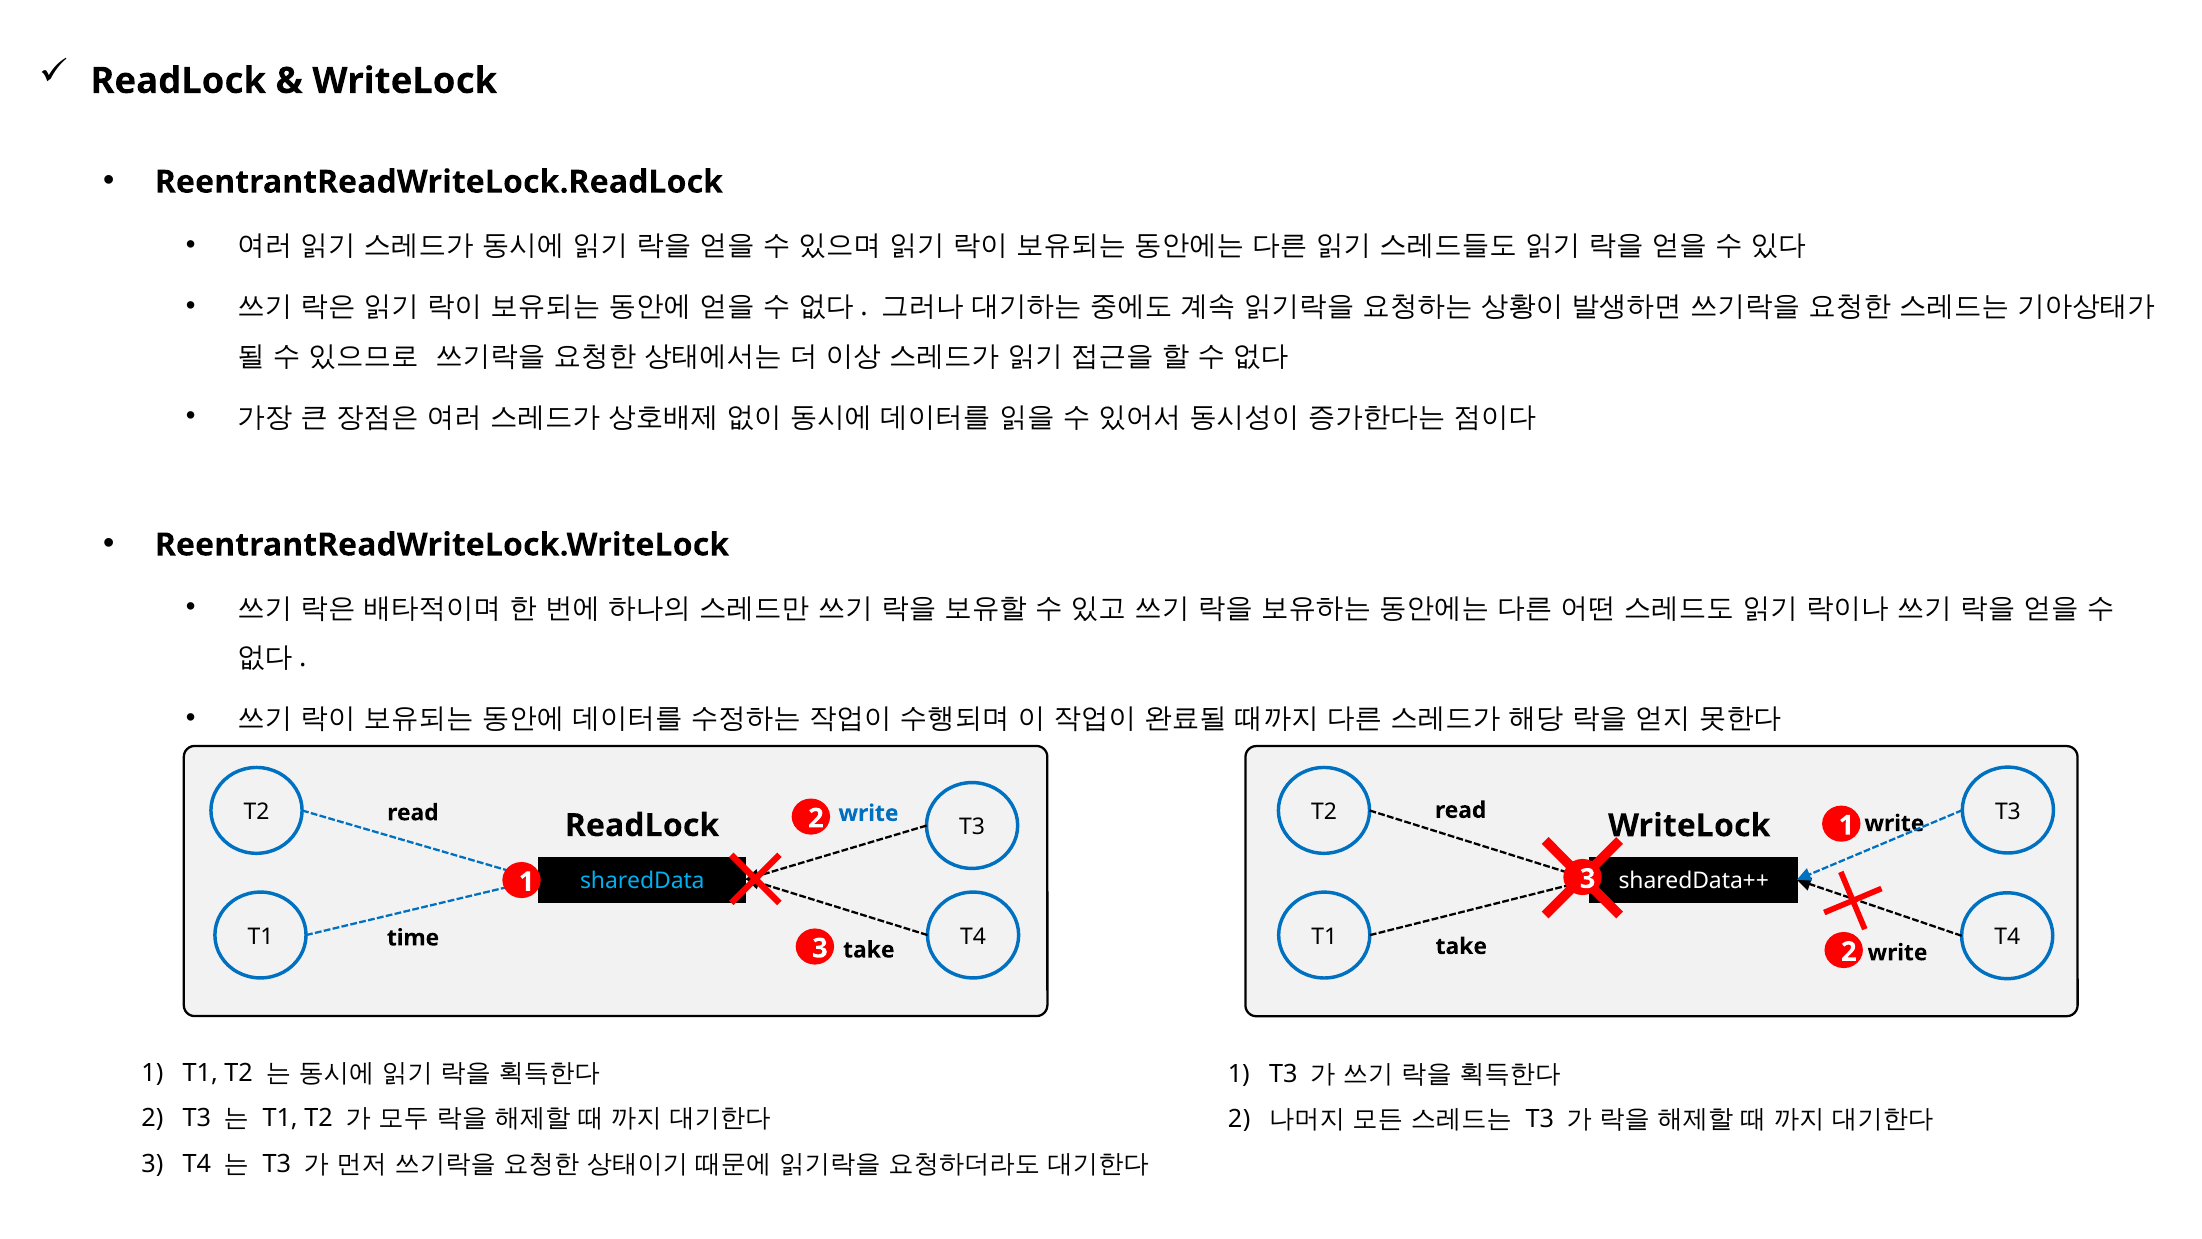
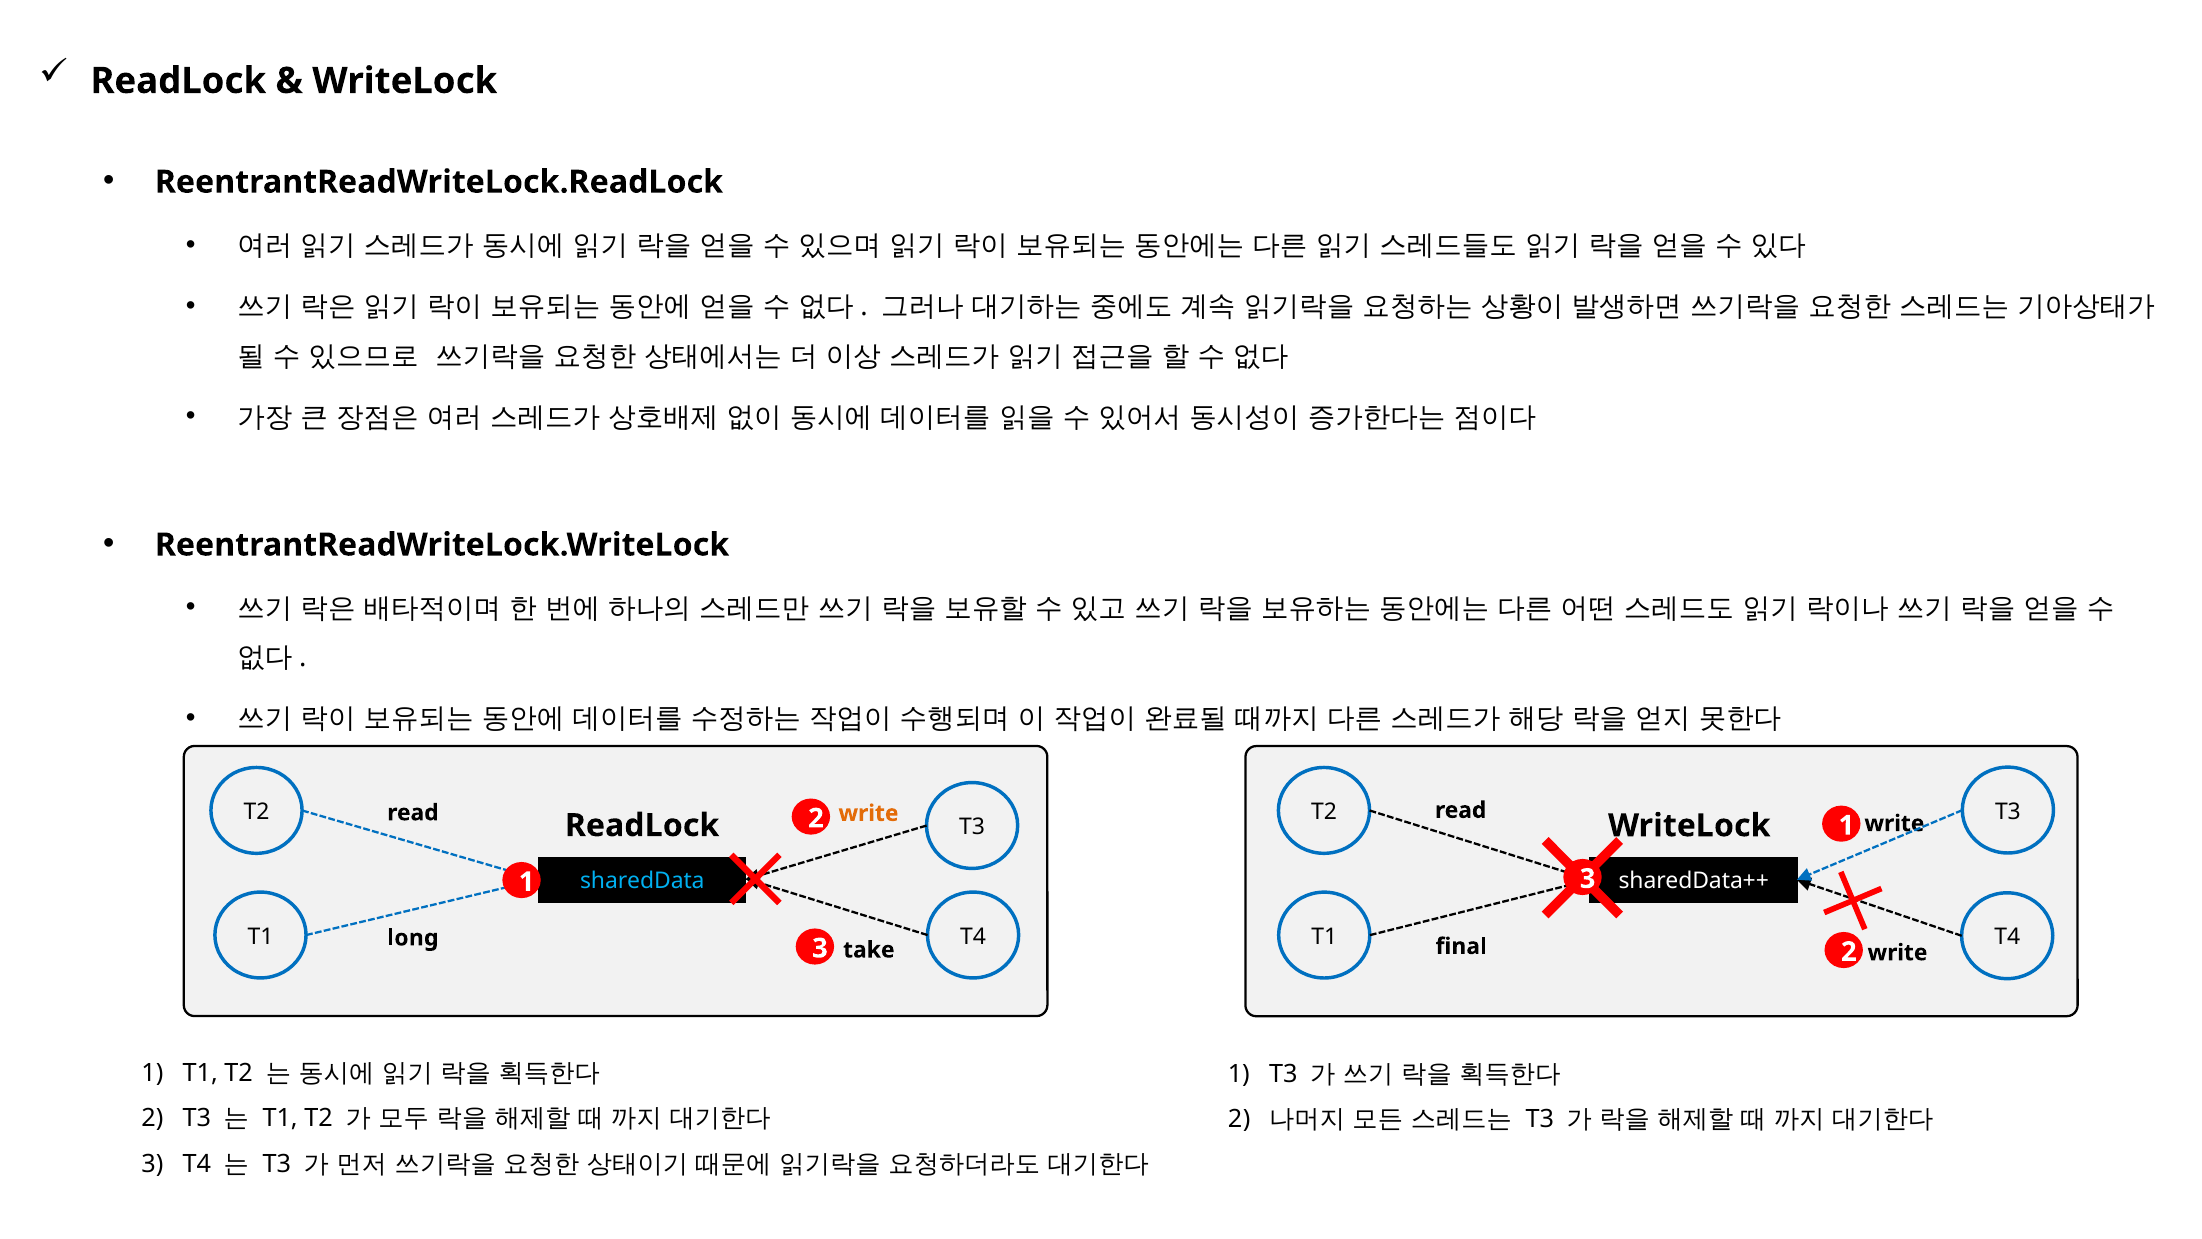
write at (869, 813) colour: blue -> orange
time: time -> long
take at (1461, 946): take -> final
